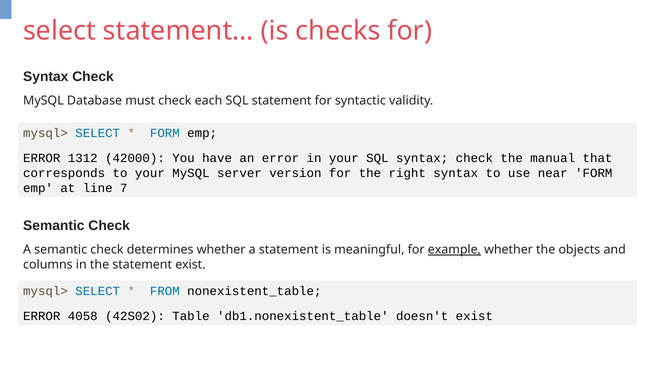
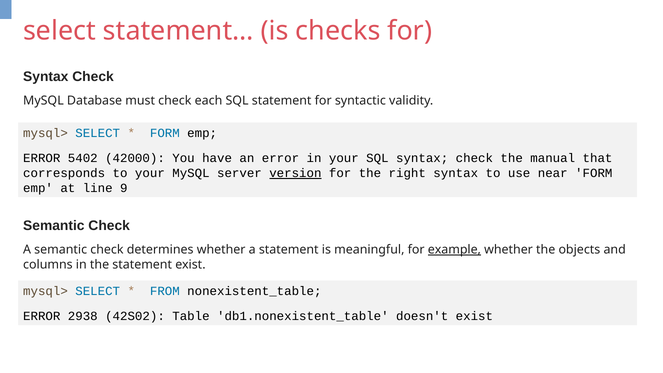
1312: 1312 -> 5402
version underline: none -> present
7: 7 -> 9
4058: 4058 -> 2938
